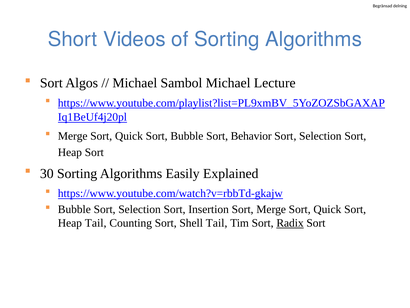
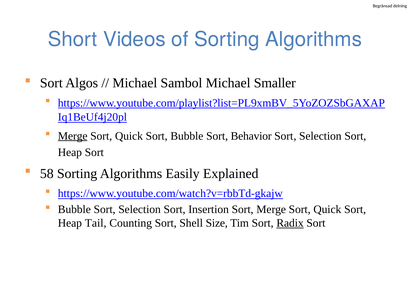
Lecture: Lecture -> Smaller
Merge at (73, 136) underline: none -> present
30: 30 -> 58
Shell Tail: Tail -> Size
